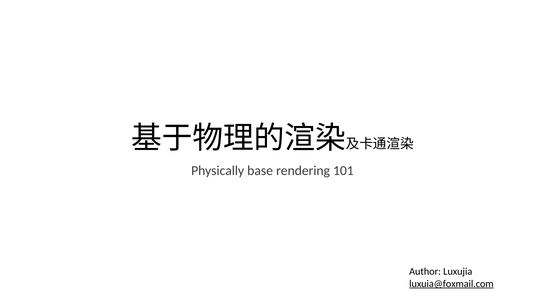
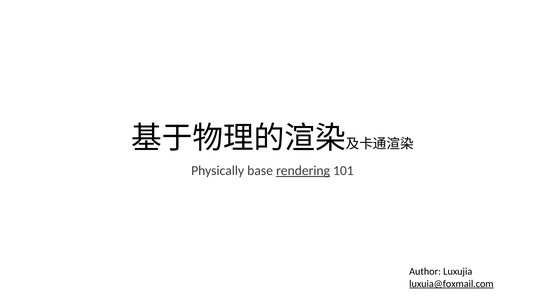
rendering underline: none -> present
